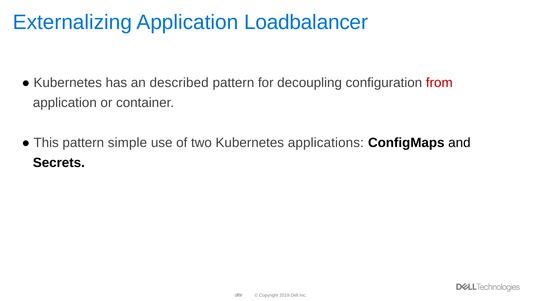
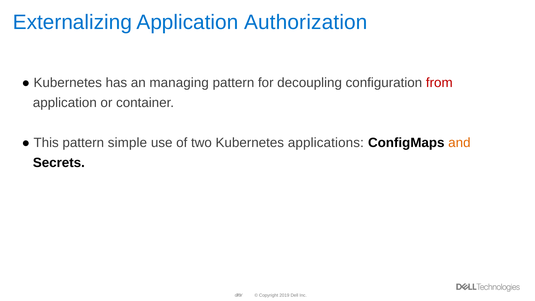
Loadbalancer: Loadbalancer -> Authorization
described: described -> managing
and colour: black -> orange
